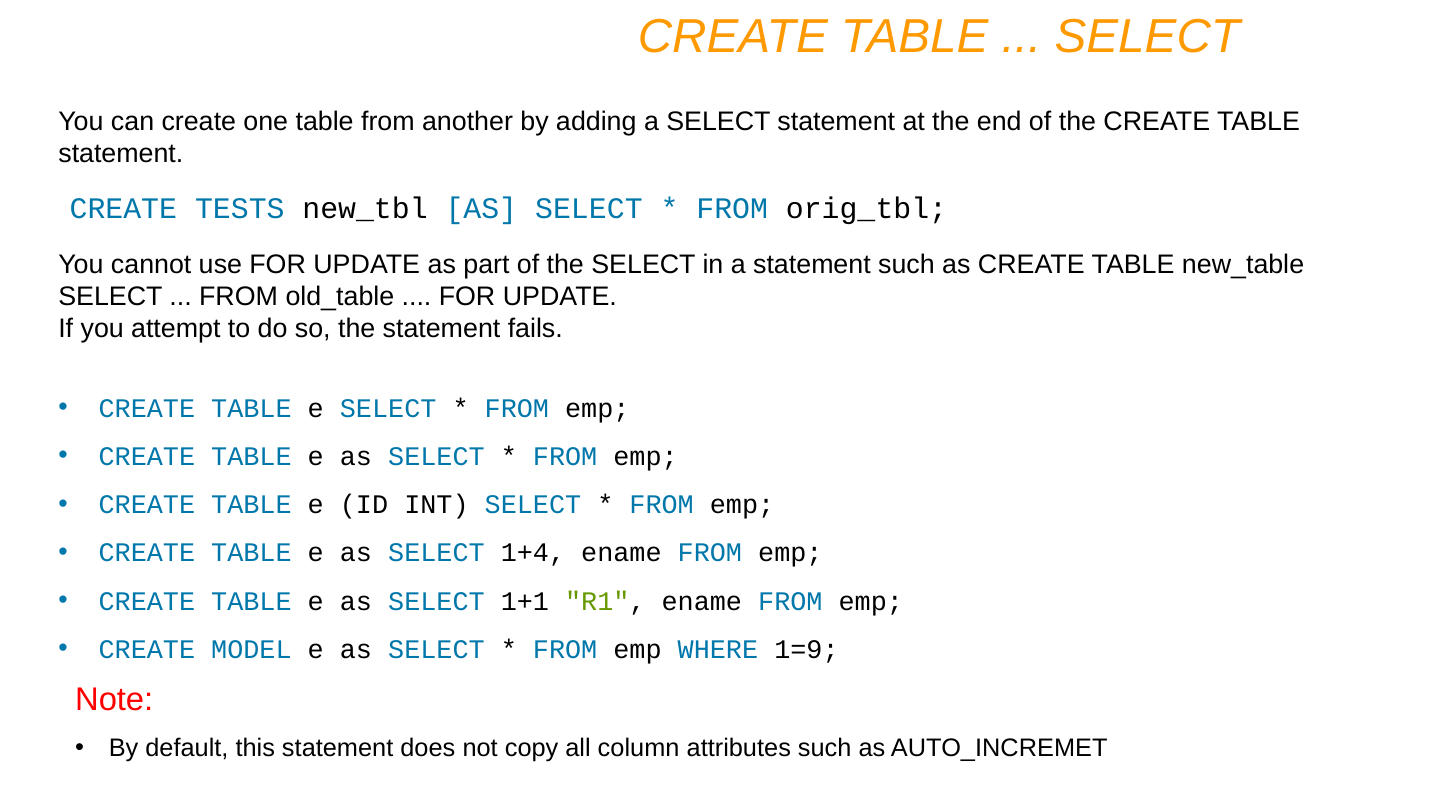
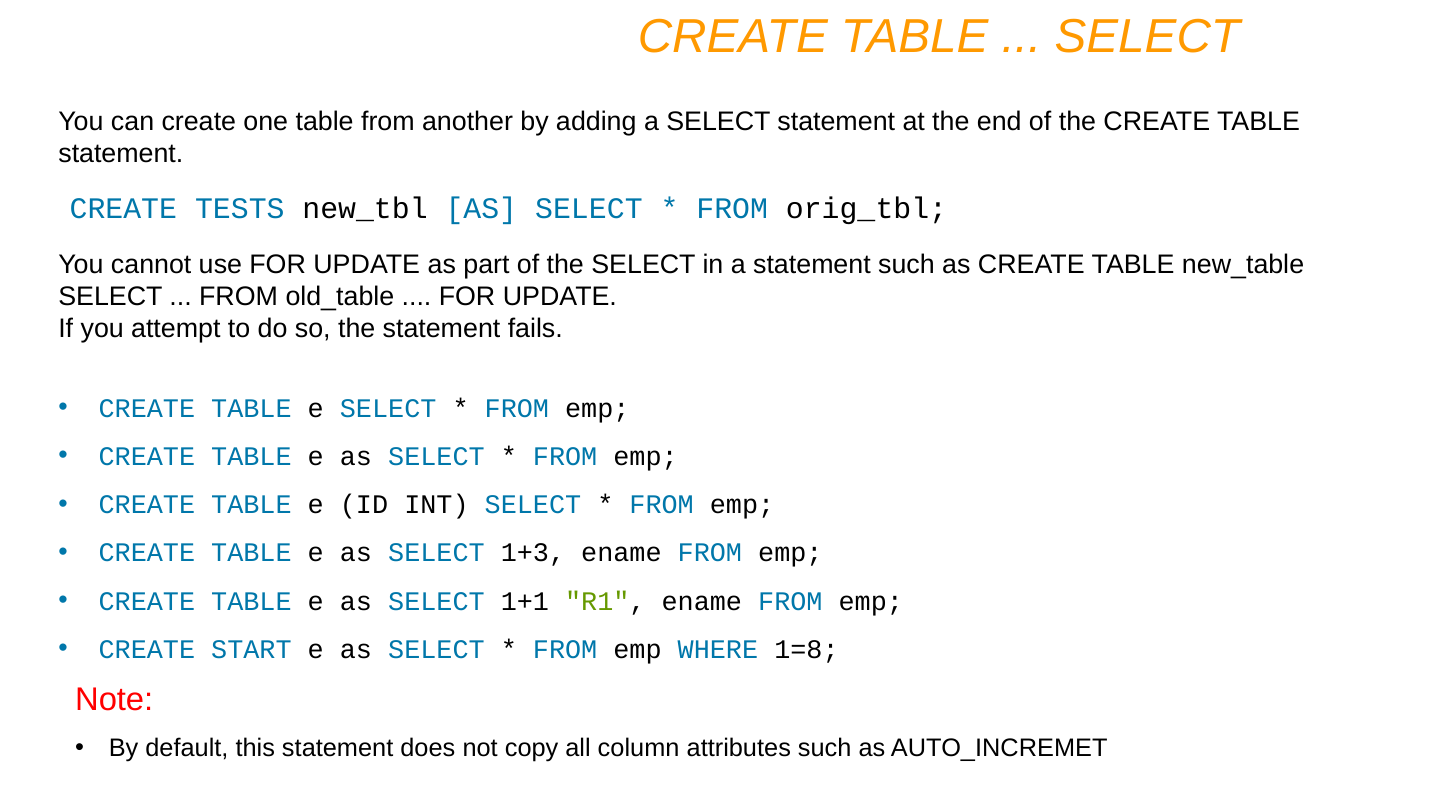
1+4: 1+4 -> 1+3
MODEL: MODEL -> START
1=9: 1=9 -> 1=8
